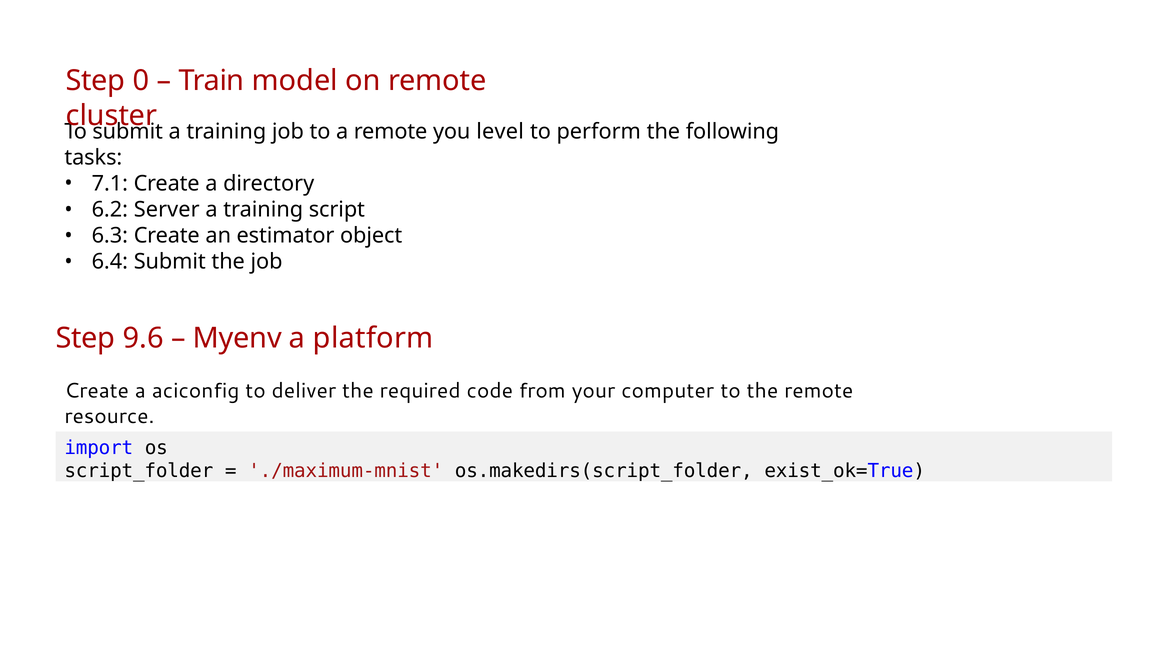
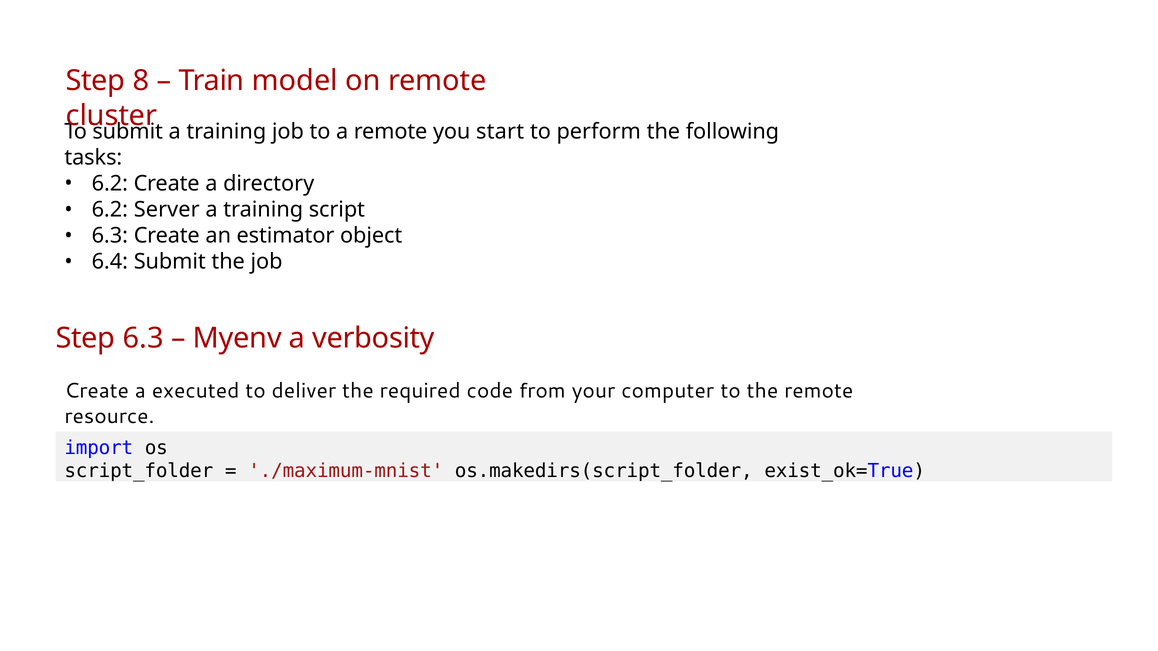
0: 0 -> 8
level: level -> start
7.1 at (110, 184): 7.1 -> 6.2
Step 9.6: 9.6 -> 6.3
platform: platform -> verbosity
aciconfig: aciconfig -> executed
